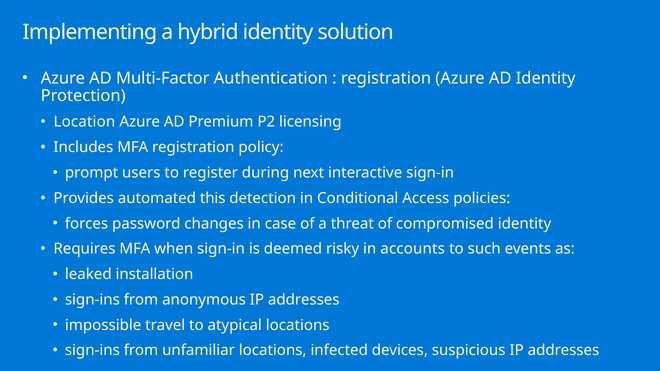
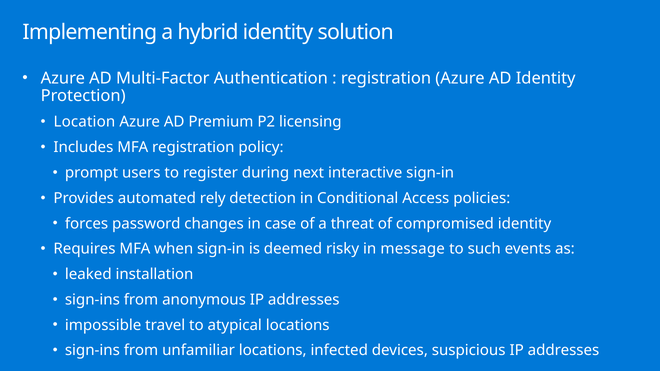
this: this -> rely
accounts: accounts -> message
